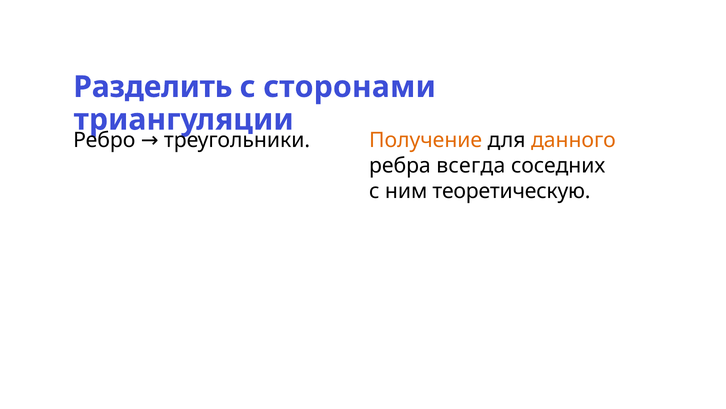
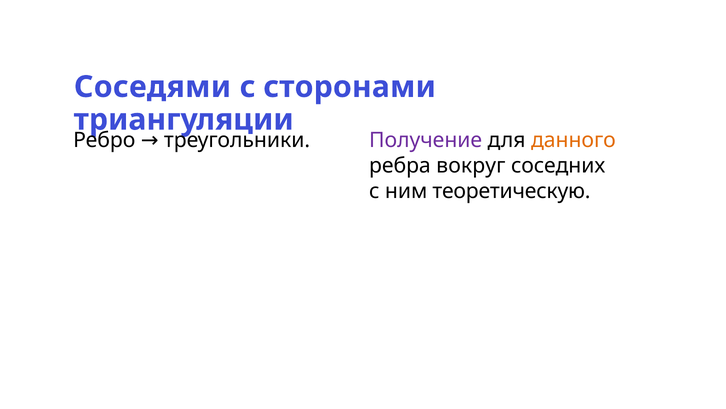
Разделить: Разделить -> Соседями
Получение colour: orange -> purple
всегда: всегда -> вокруг
